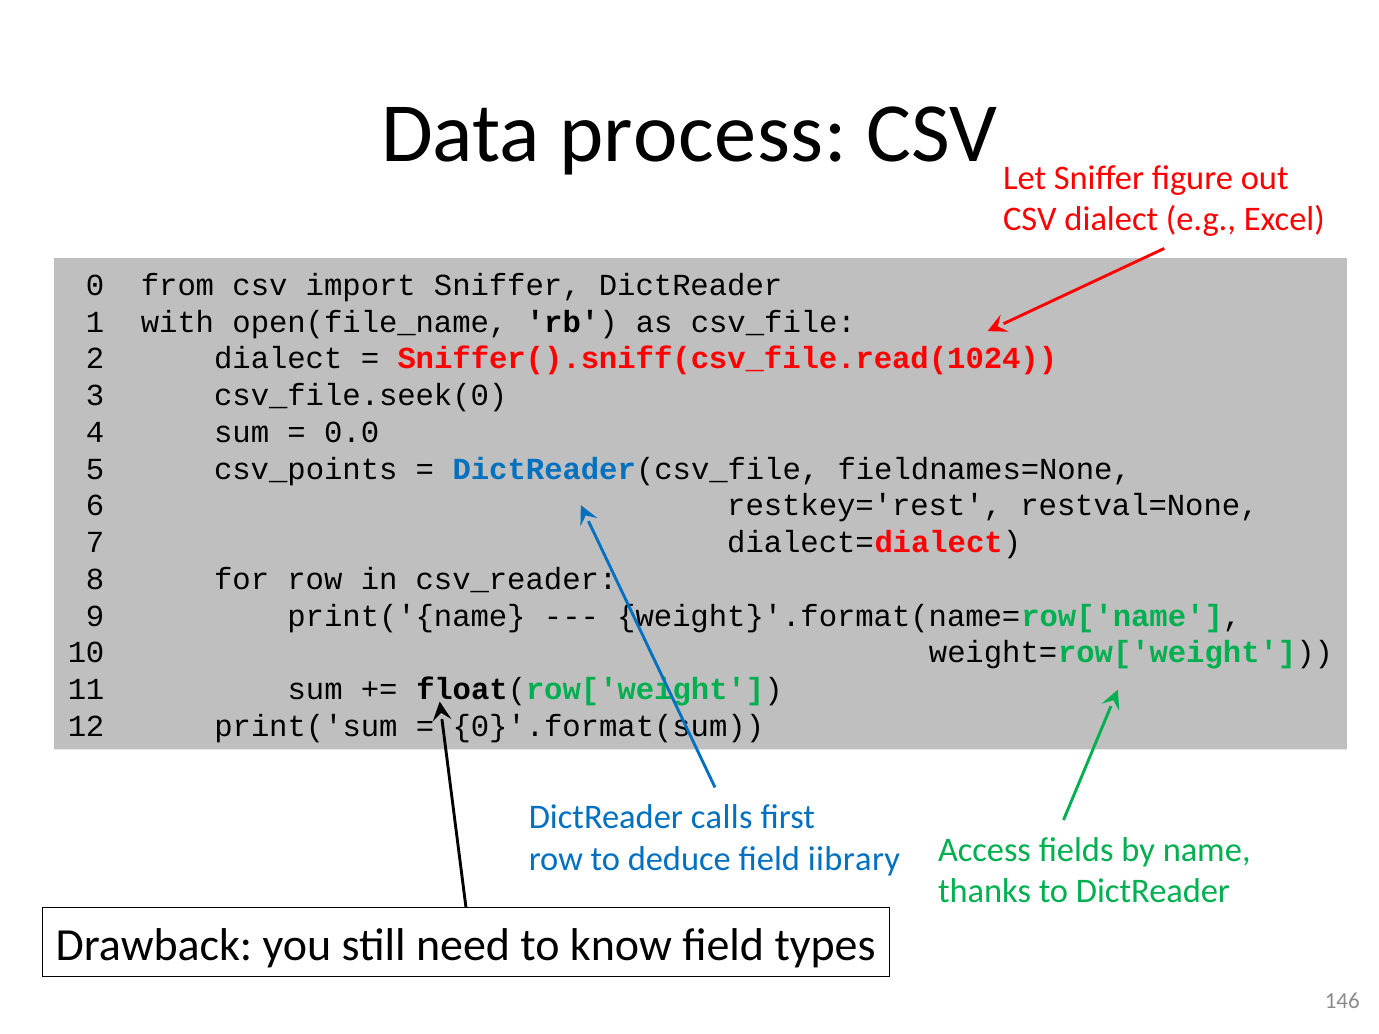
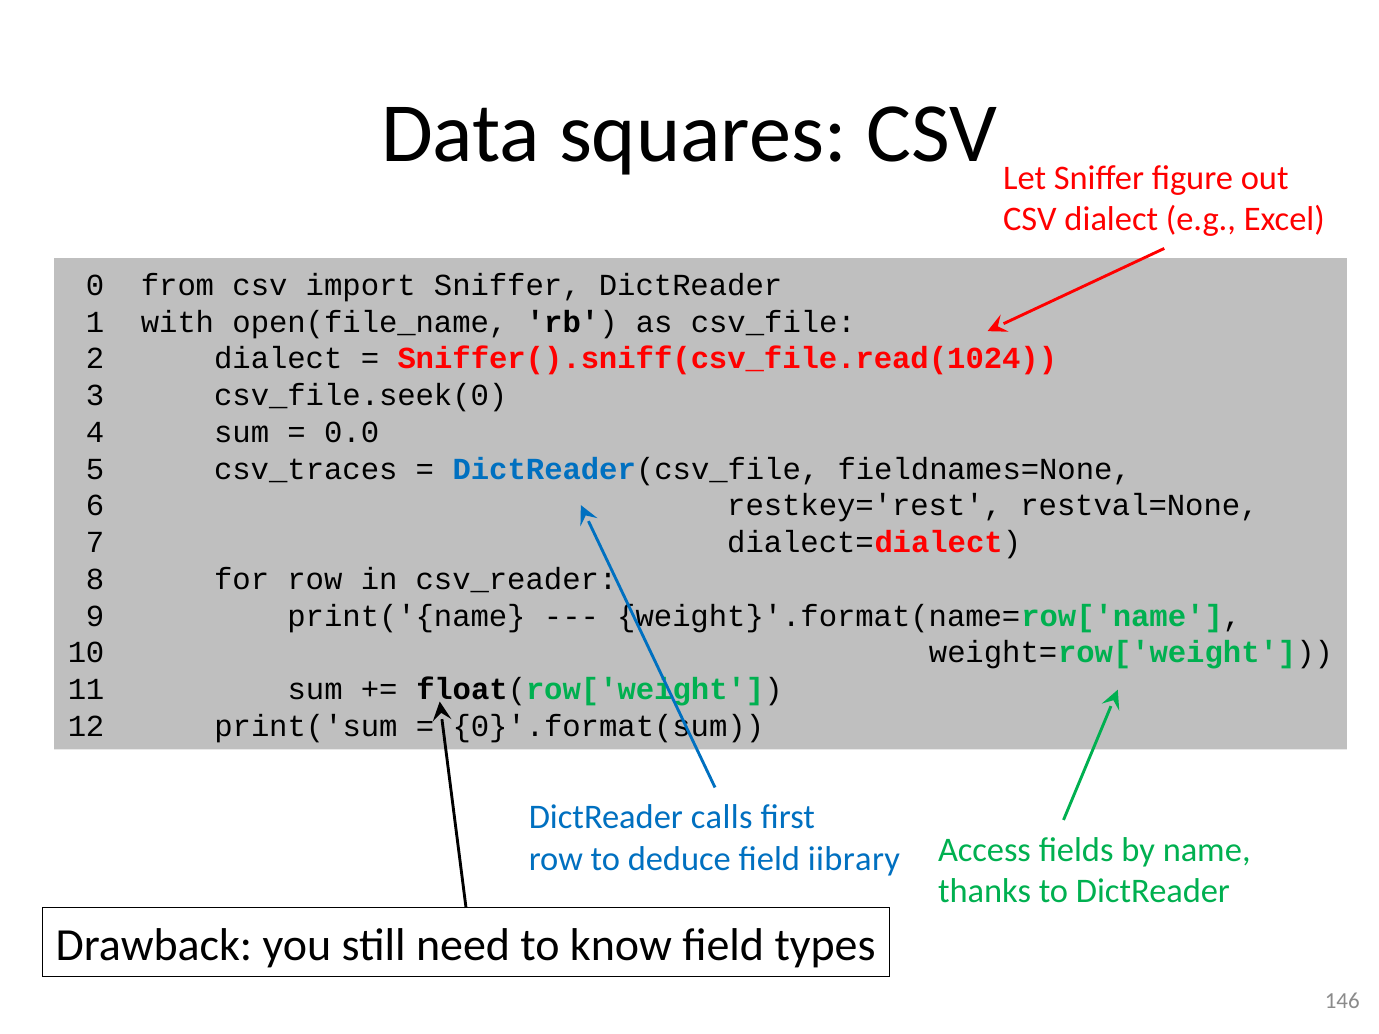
process: process -> squares
csv_points: csv_points -> csv_traces
